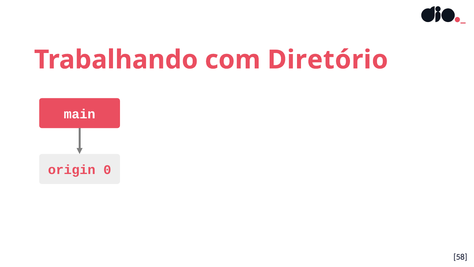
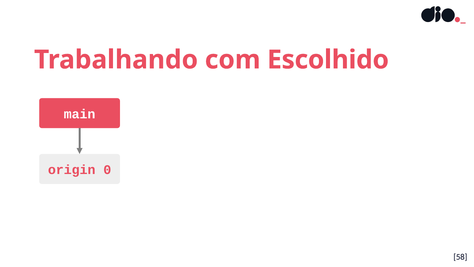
Diretório: Diretório -> Escolhido
